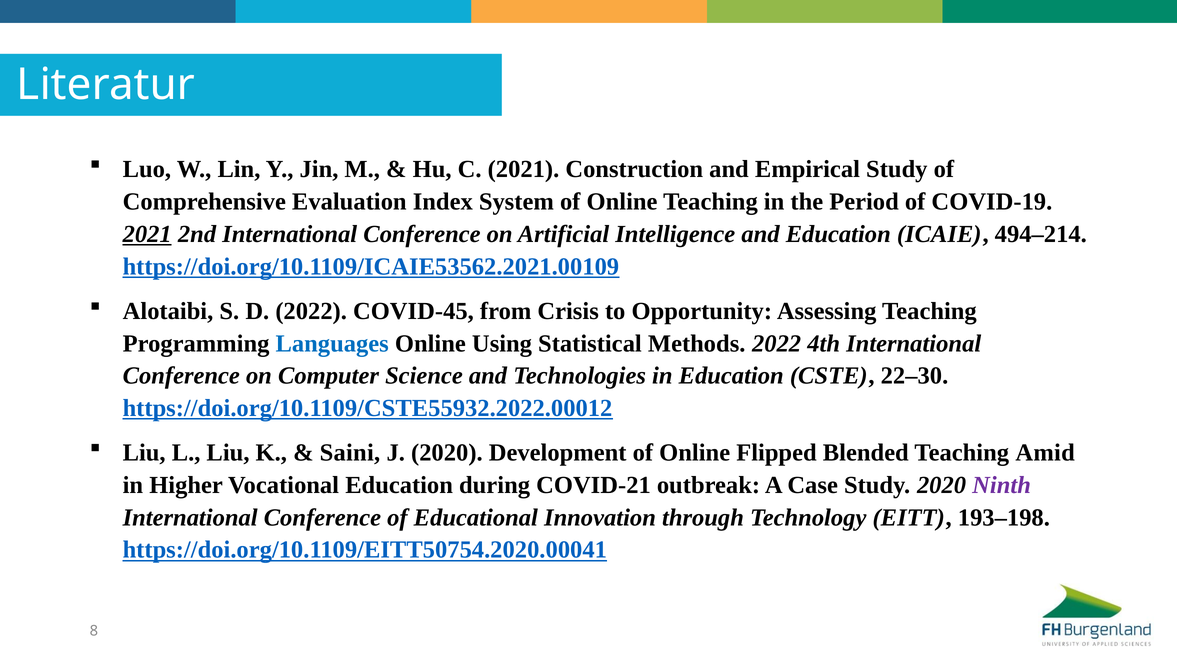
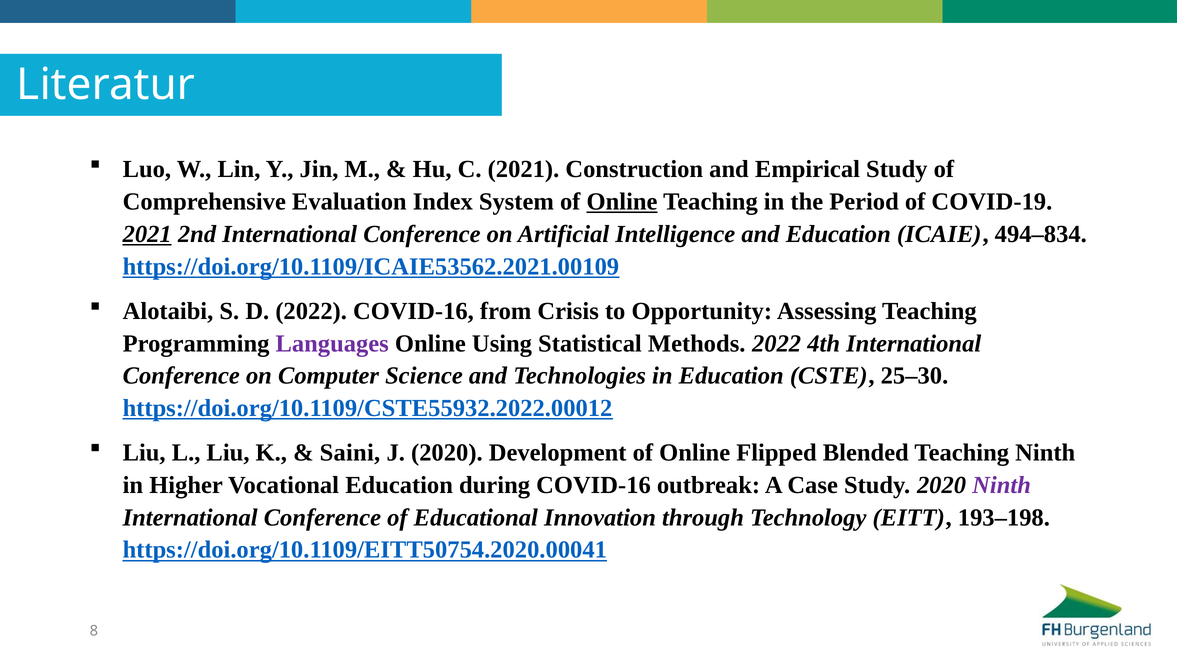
Online at (622, 202) underline: none -> present
494–214: 494–214 -> 494–834
2022 COVID-45: COVID-45 -> COVID-16
Languages colour: blue -> purple
22–30: 22–30 -> 25–30
Teaching Amid: Amid -> Ninth
during COVID-21: COVID-21 -> COVID-16
